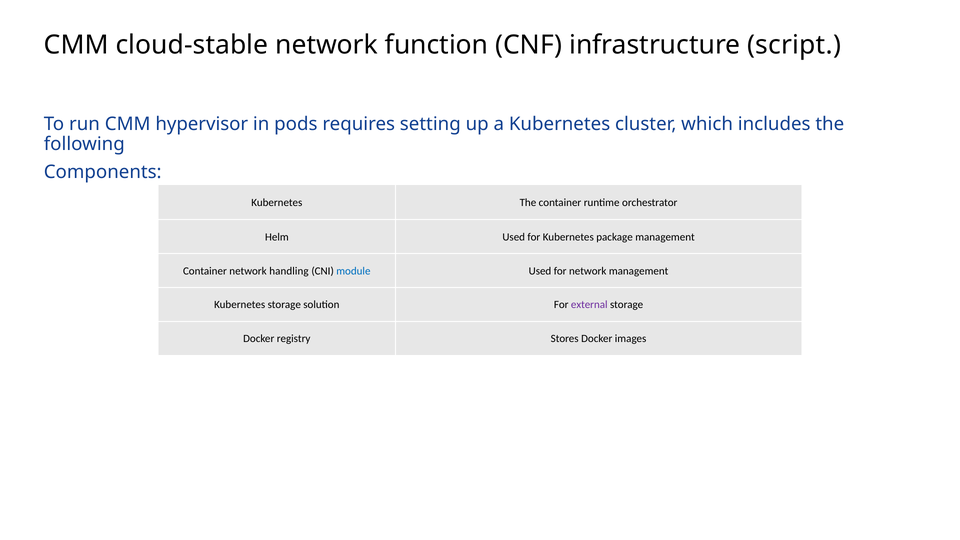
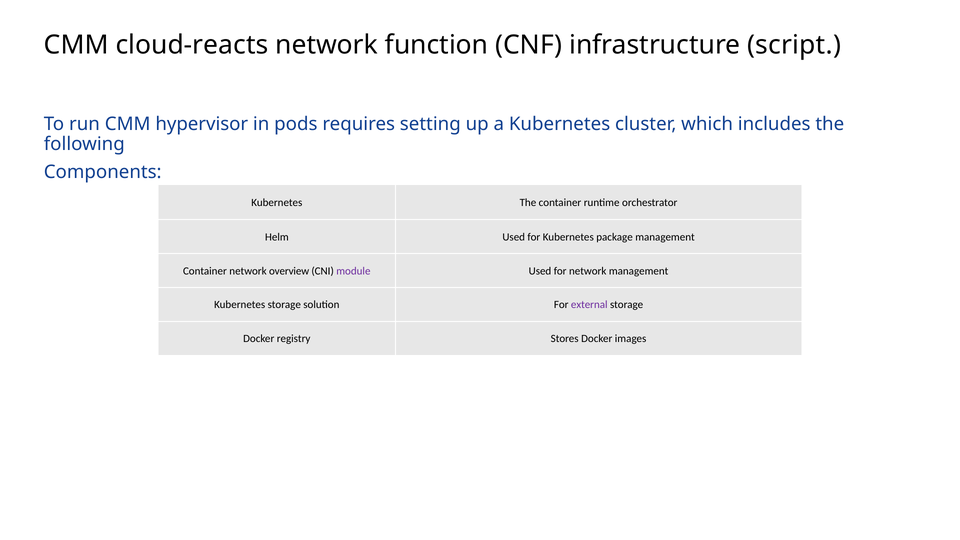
cloud-stable: cloud-stable -> cloud-reacts
handling: handling -> overview
module colour: blue -> purple
